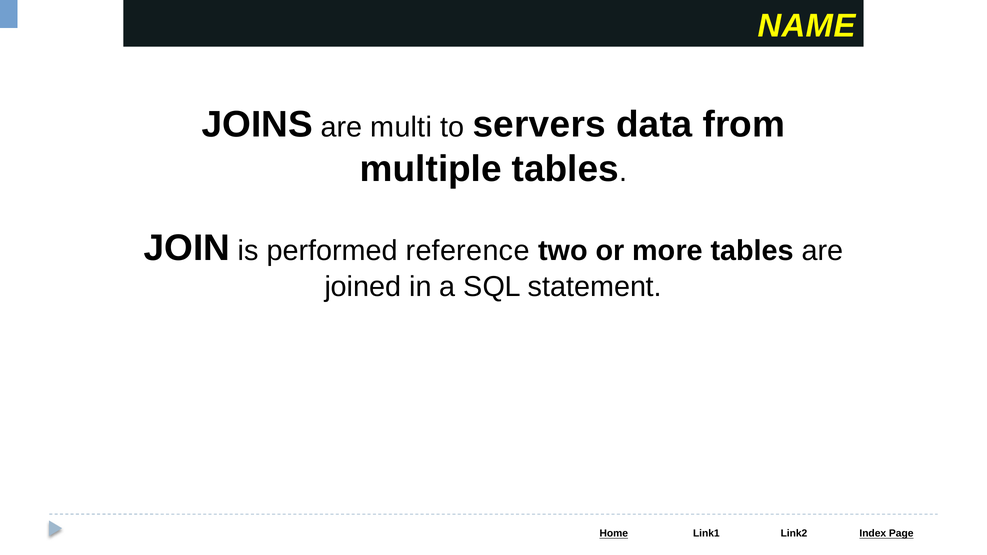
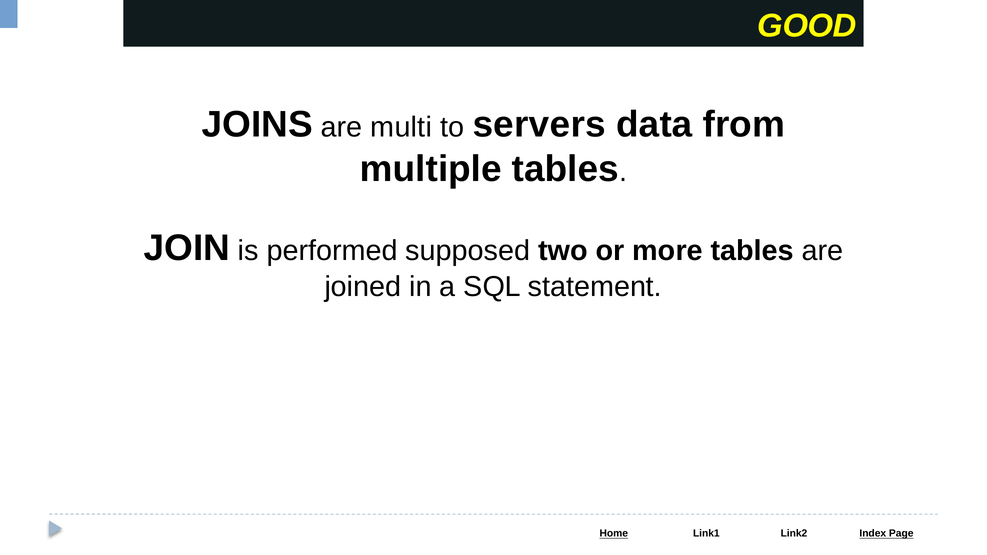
NAME: NAME -> GOOD
reference: reference -> supposed
